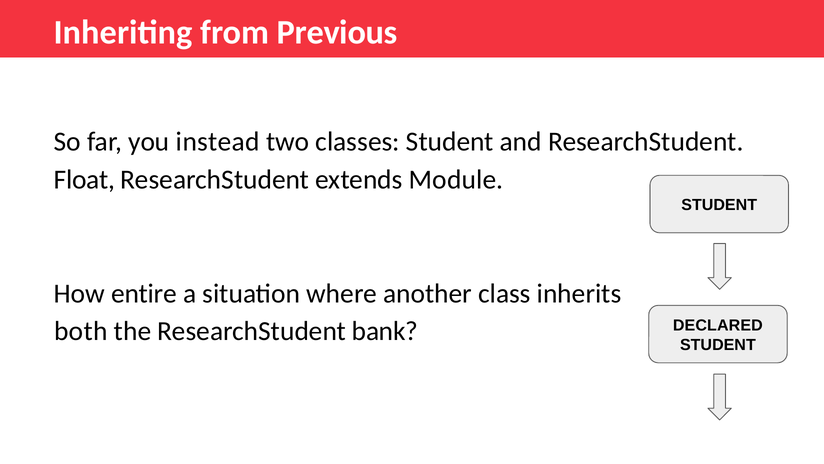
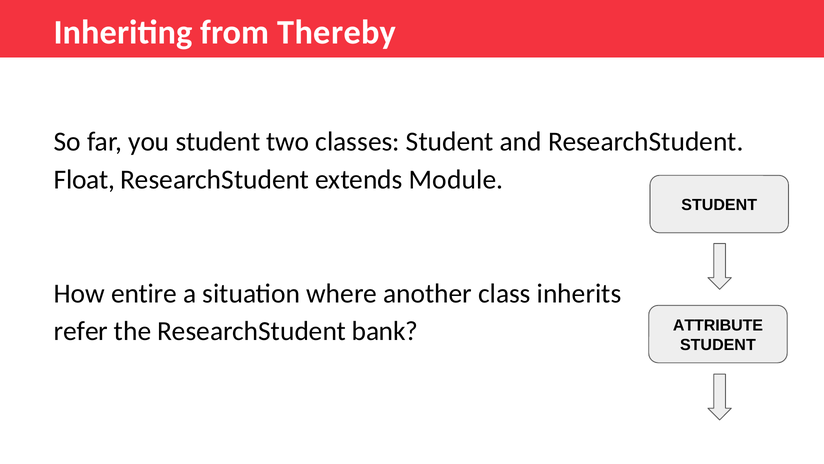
Previous: Previous -> Thereby
you instead: instead -> student
DECLARED: DECLARED -> ATTRIBUTE
both: both -> refer
